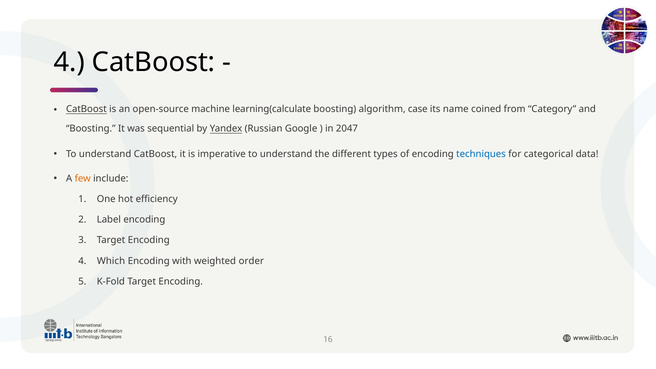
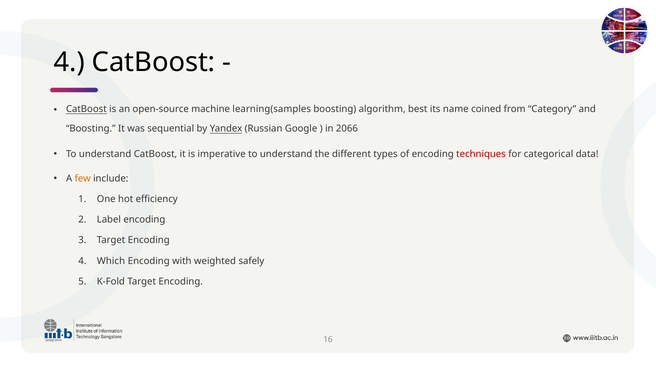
learning(calculate: learning(calculate -> learning(samples
case: case -> best
2047: 2047 -> 2066
techniques colour: blue -> red
order: order -> safely
